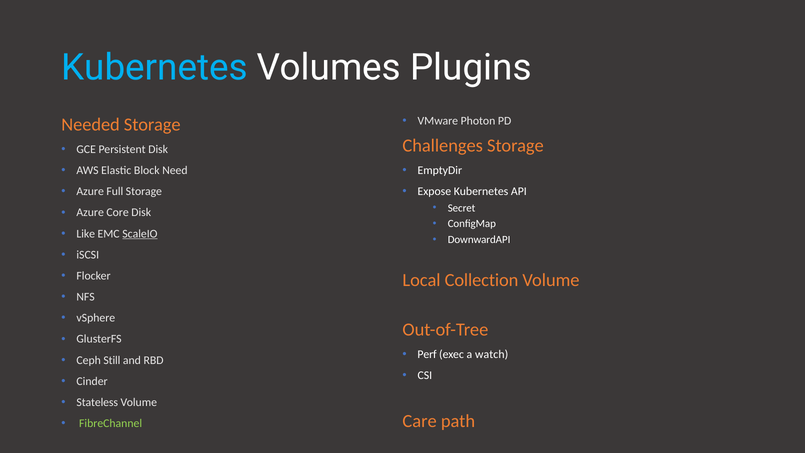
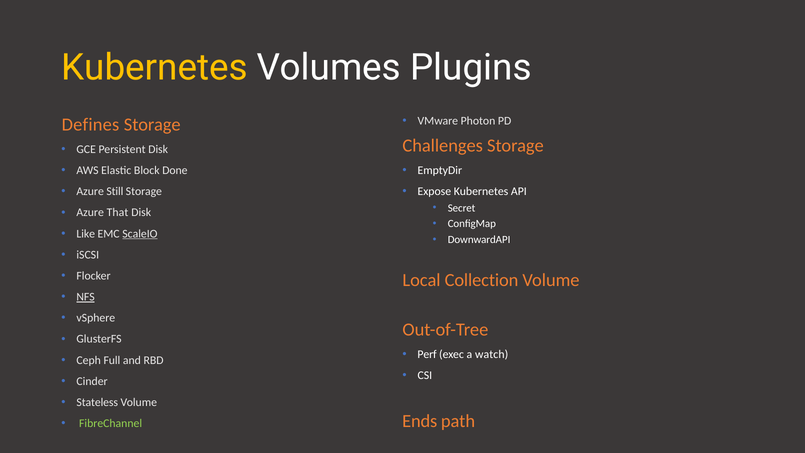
Kubernetes at (155, 68) colour: light blue -> yellow
Needed: Needed -> Defines
Need: Need -> Done
Full: Full -> Still
Core: Core -> That
NFS underline: none -> present
Still: Still -> Full
Care: Care -> Ends
